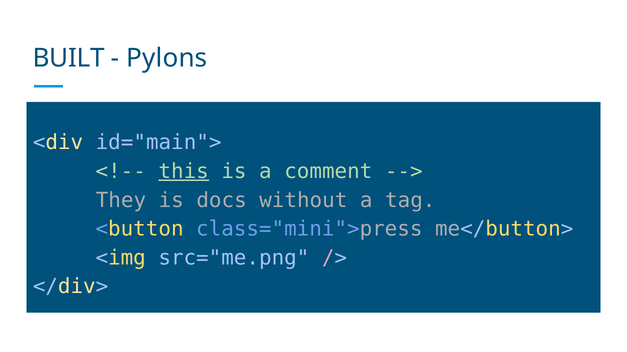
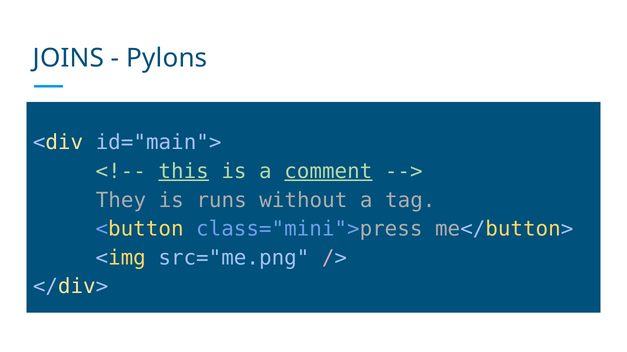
BUILT: BUILT -> JOINS
comment underline: none -> present
docs: docs -> runs
